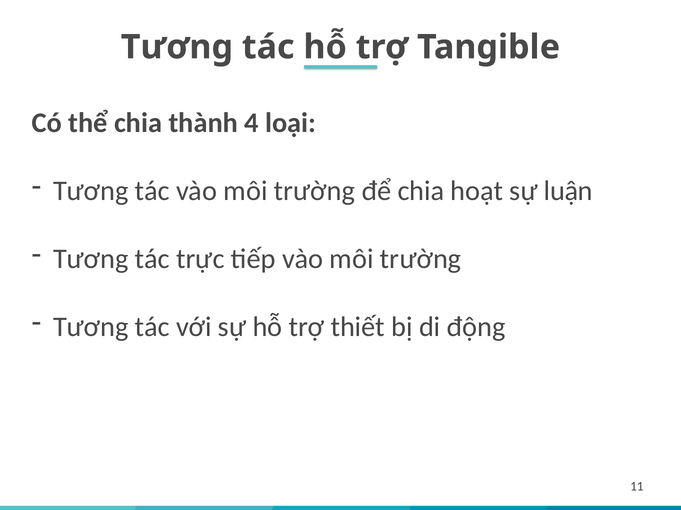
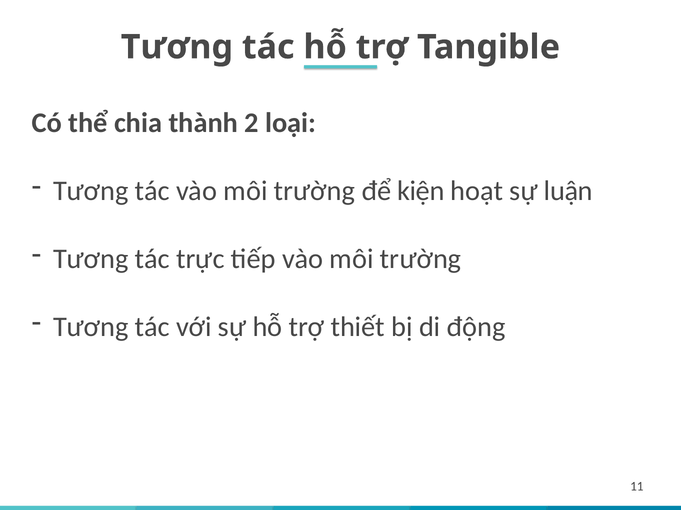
4: 4 -> 2
để chia: chia -> kiện
